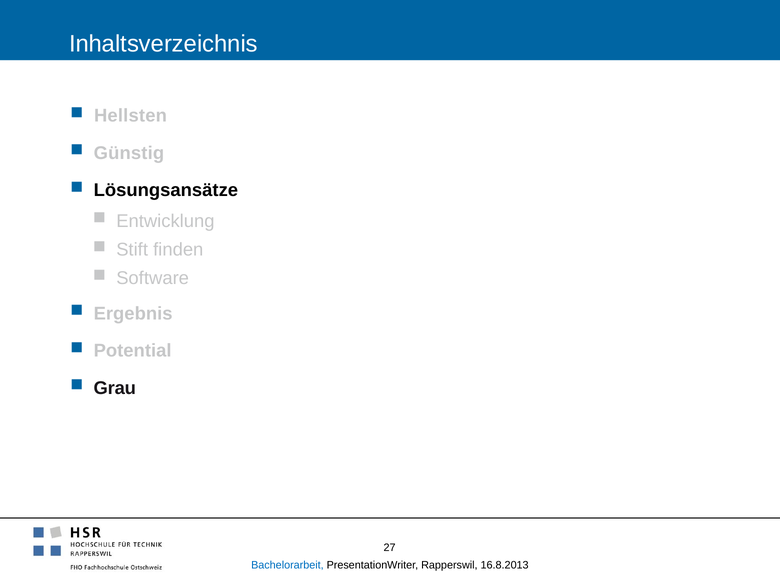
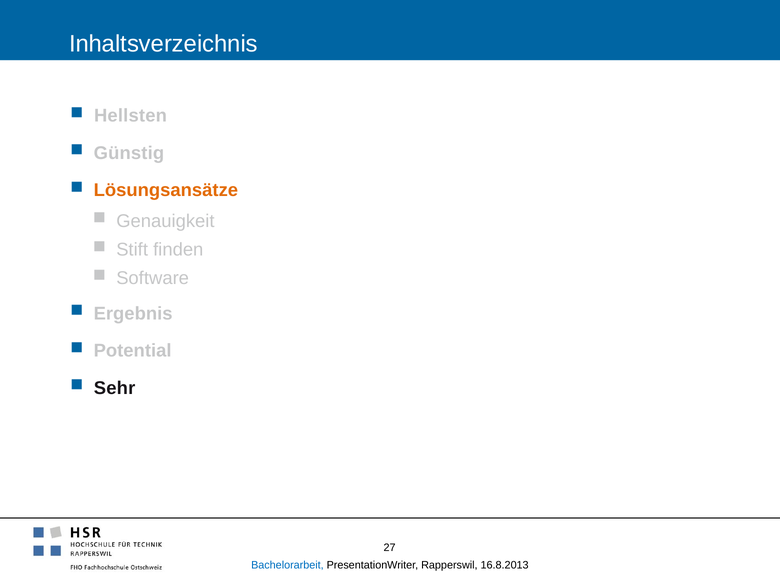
Lösungsansätze colour: black -> orange
Entwicklung: Entwicklung -> Genauigkeit
Grau: Grau -> Sehr
